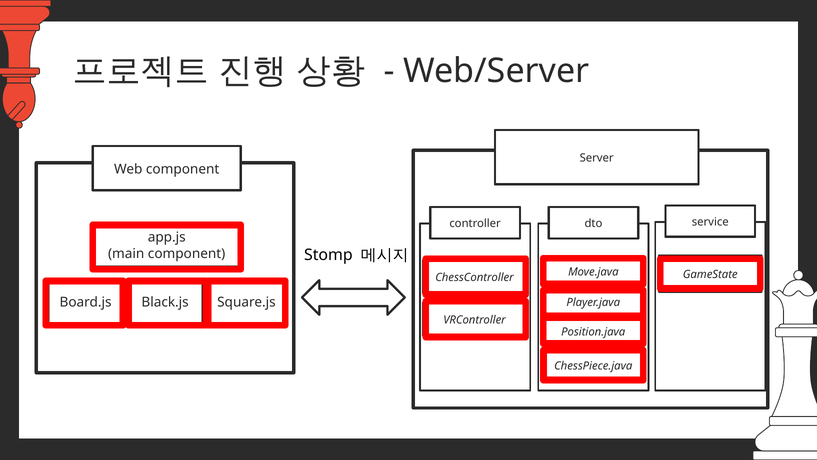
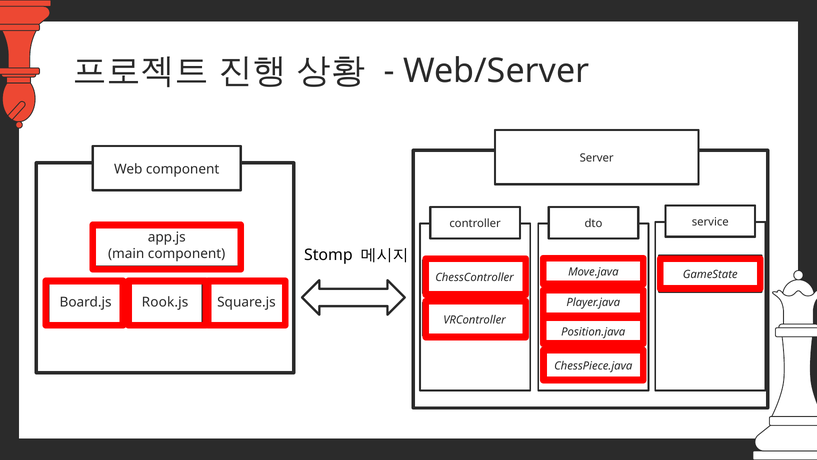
Black.js: Black.js -> Rook.js
